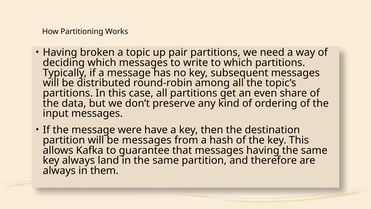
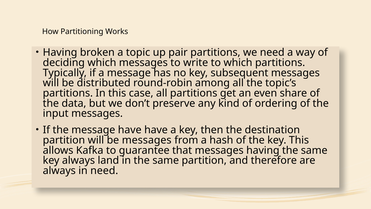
message were: were -> have
in them: them -> need
